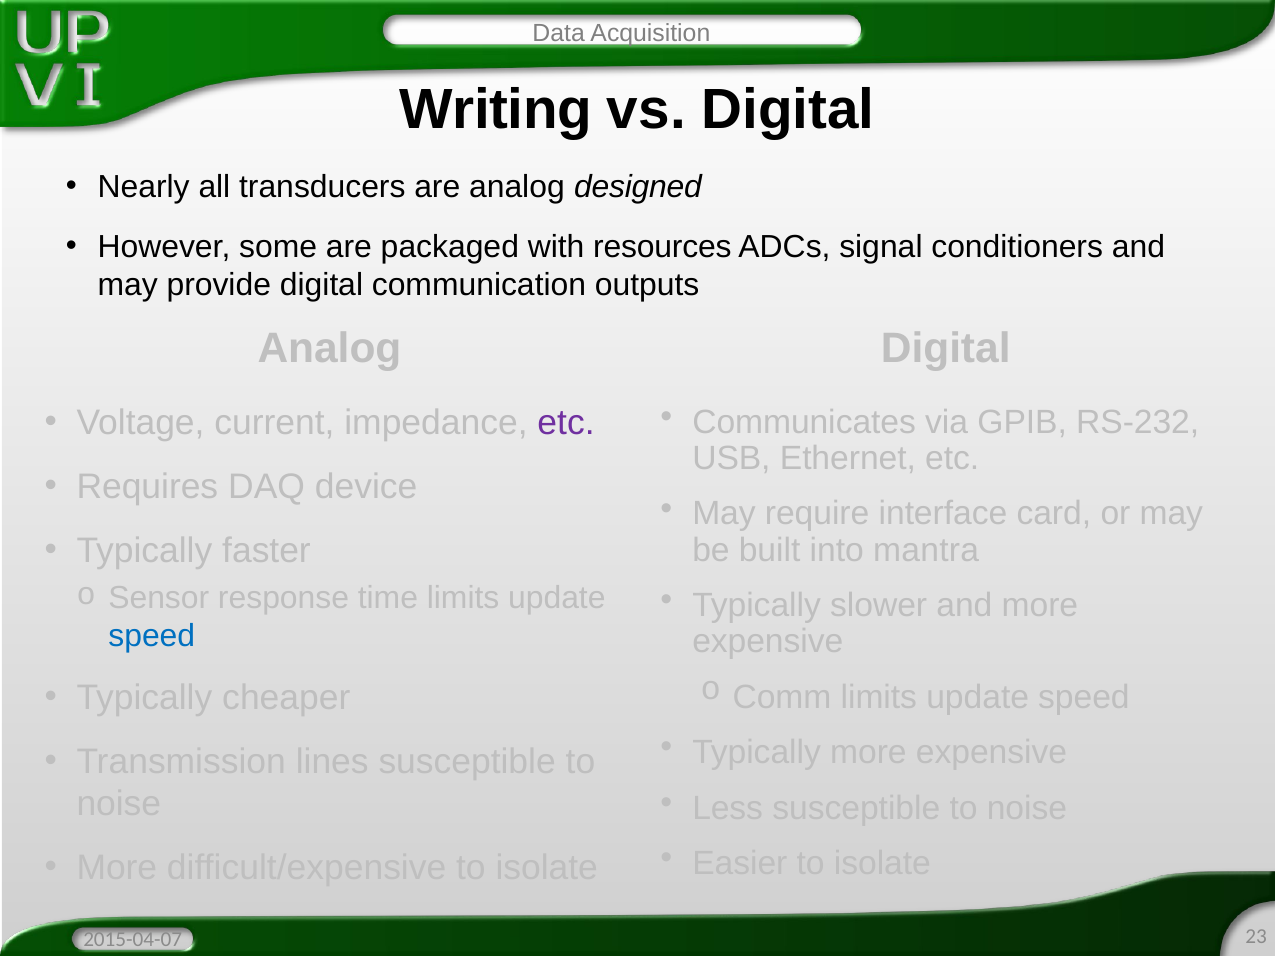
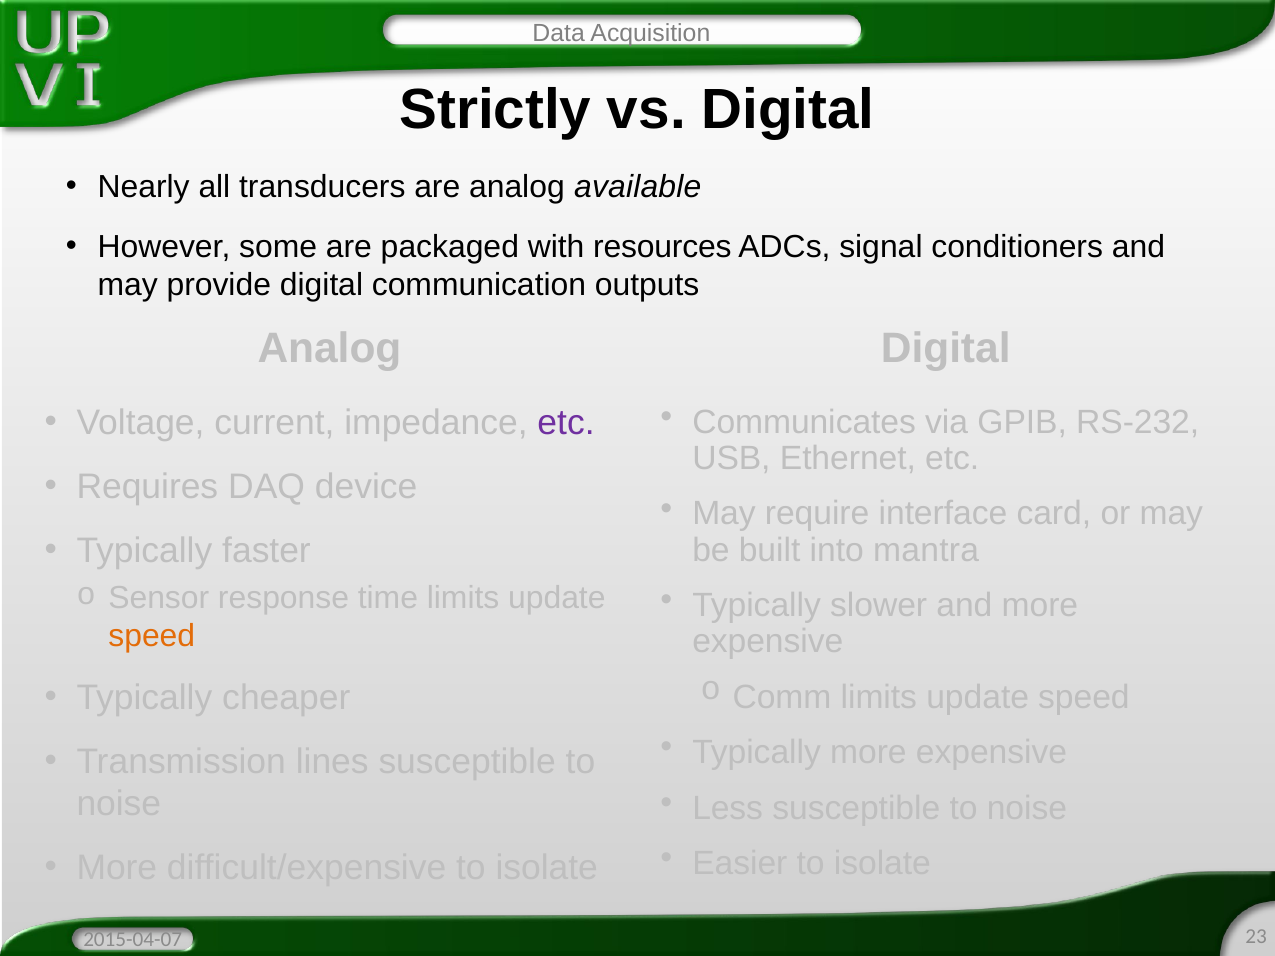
Writing: Writing -> Strictly
designed: designed -> available
speed at (152, 636) colour: blue -> orange
